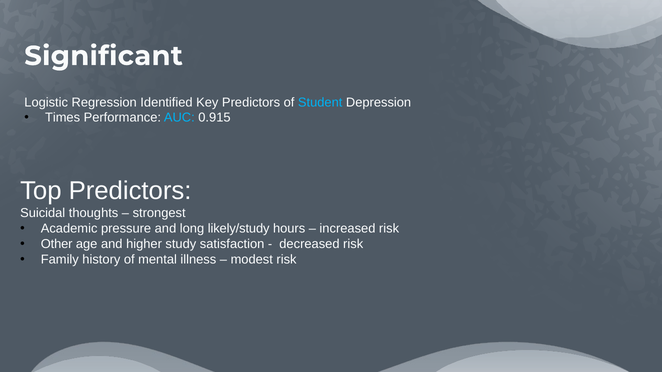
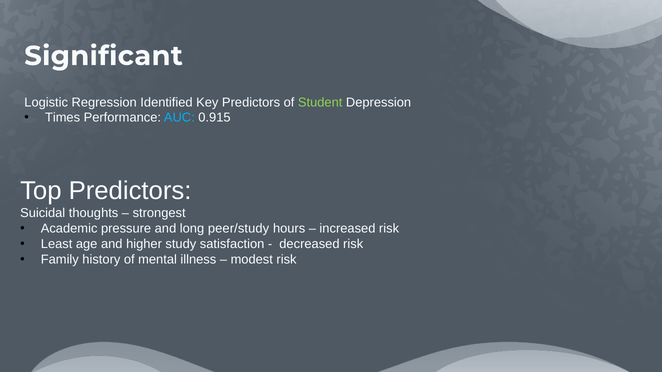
Student colour: light blue -> light green
likely/study: likely/study -> peer/study
Other: Other -> Least
